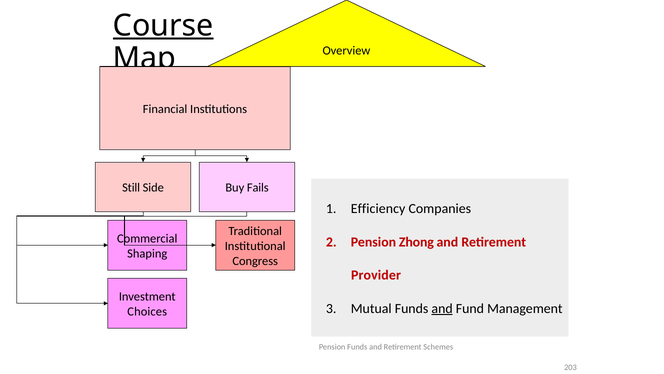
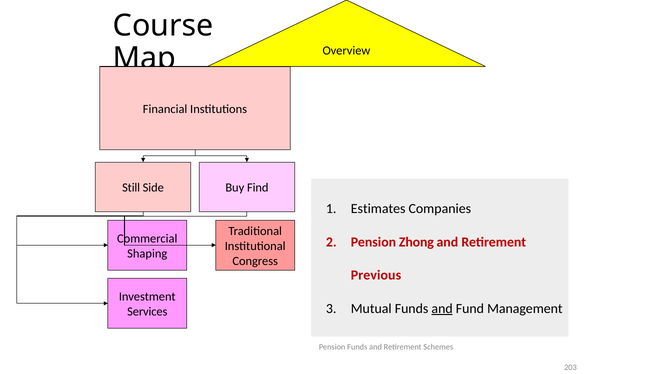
Course underline: present -> none
Fails: Fails -> Find
Efficiency: Efficiency -> Estimates
Provider: Provider -> Previous
Choices: Choices -> Services
